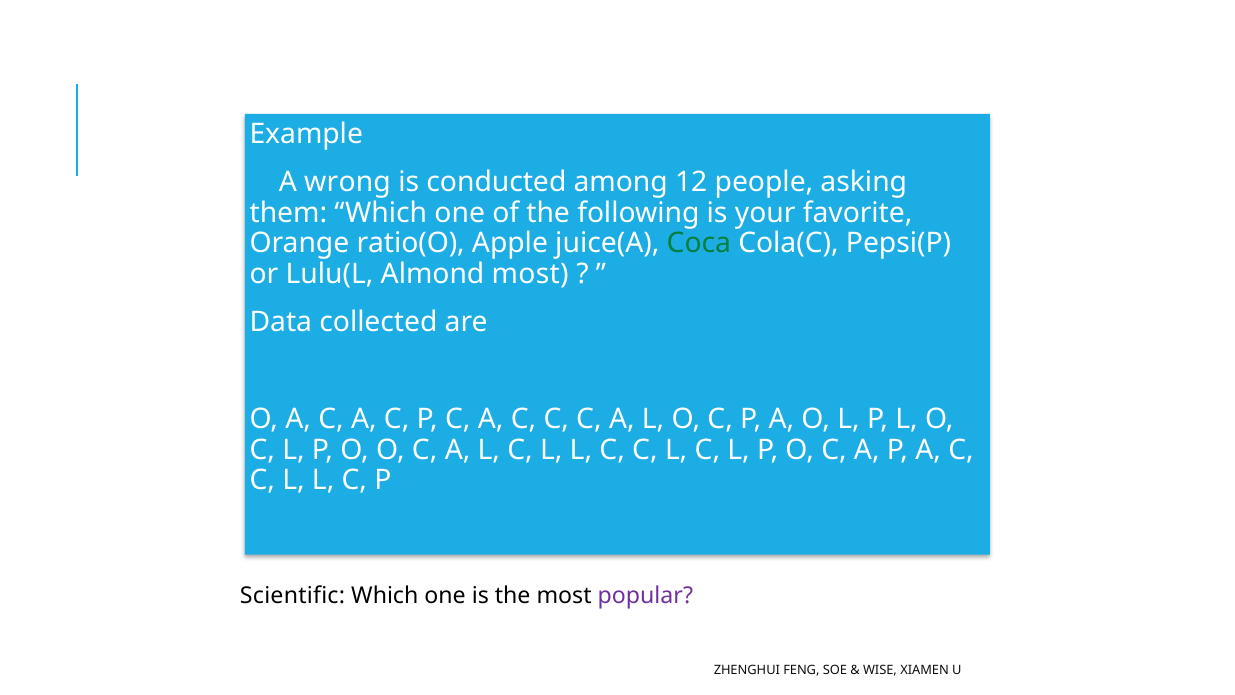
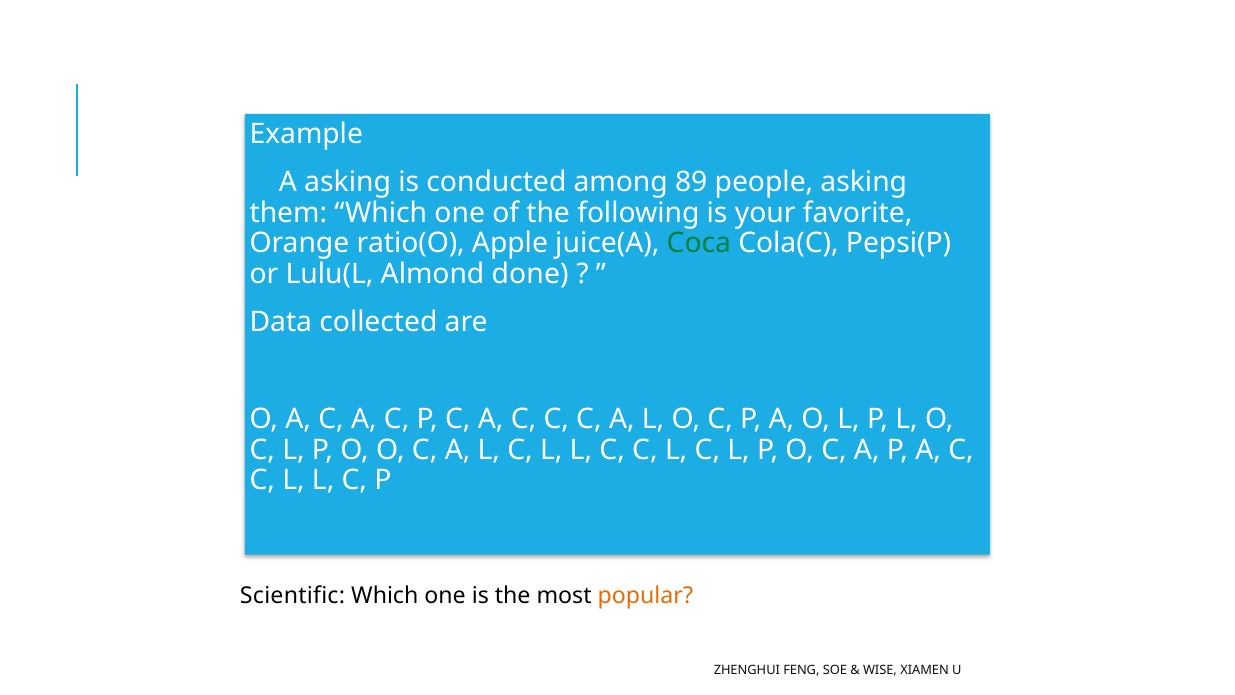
A wrong: wrong -> asking
12: 12 -> 89
Almond most: most -> done
popular colour: purple -> orange
